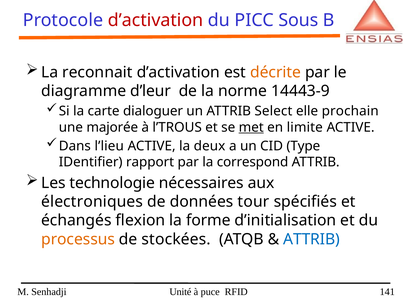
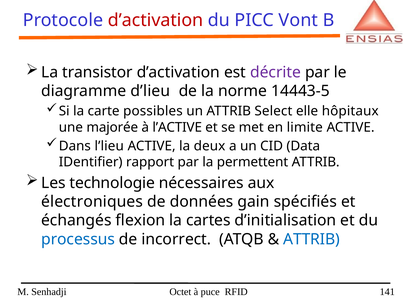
Sous: Sous -> Vont
reconnait: reconnait -> transistor
décrite colour: orange -> purple
d’leur: d’leur -> d’lieu
14443-9: 14443-9 -> 14443-5
dialoguer: dialoguer -> possibles
prochain: prochain -> hôpitaux
l’TROUS: l’TROUS -> l’ACTIVE
met underline: present -> none
Type: Type -> Data
correspond: correspond -> permettent
tour: tour -> gain
forme: forme -> cartes
processus colour: orange -> blue
stockées: stockées -> incorrect
Unité: Unité -> Octet
